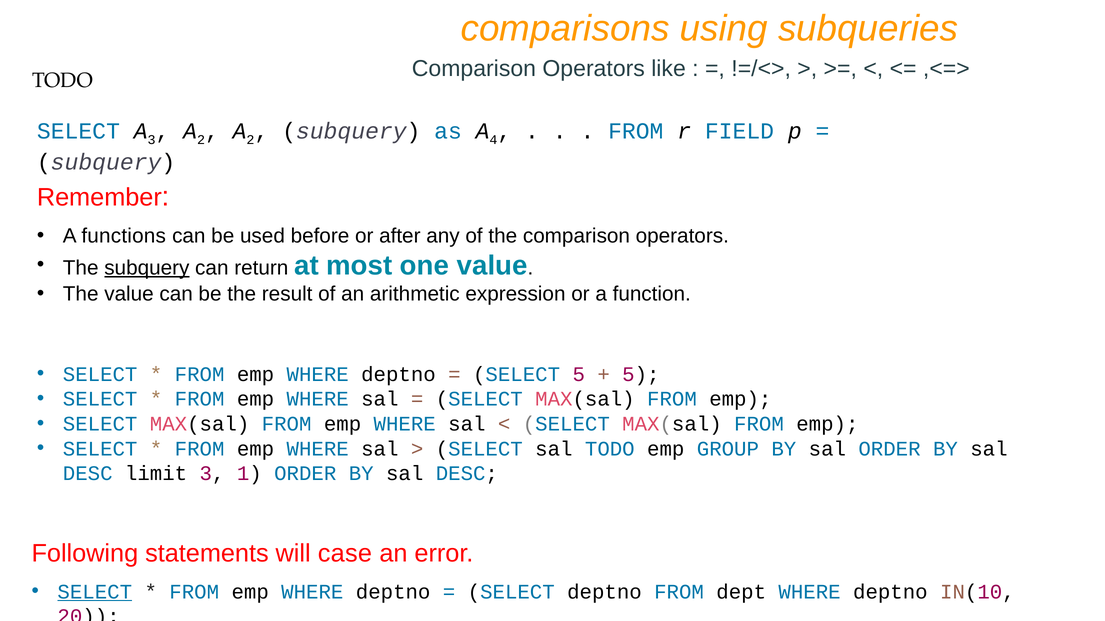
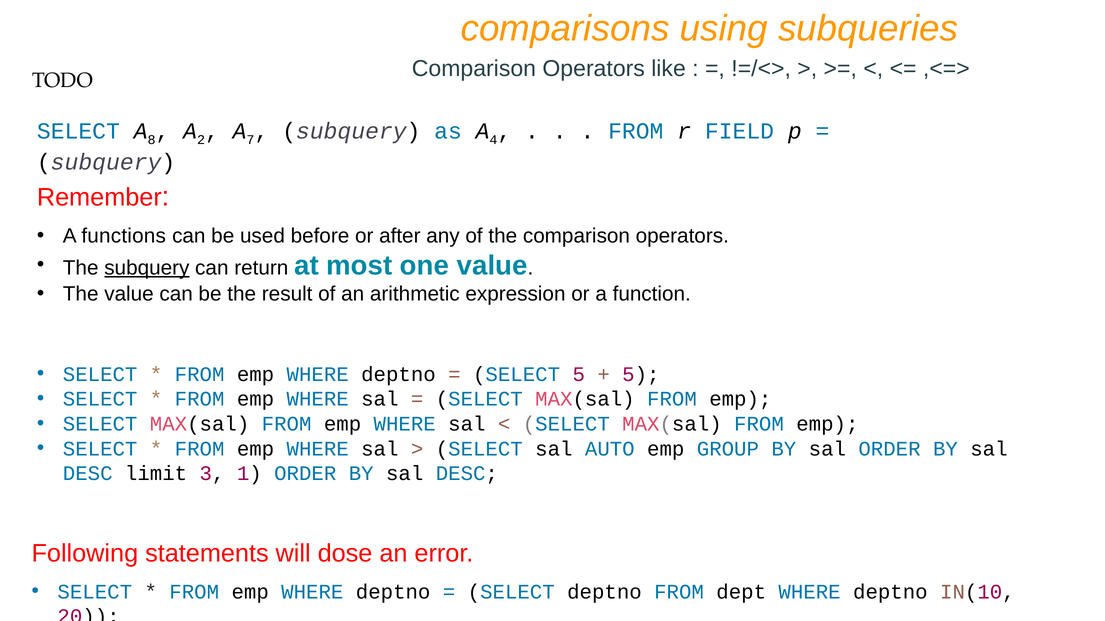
A 3: 3 -> 8
2 at (251, 140): 2 -> 7
sal TODO: TODO -> AUTO
case: case -> dose
SELECT at (95, 592) underline: present -> none
